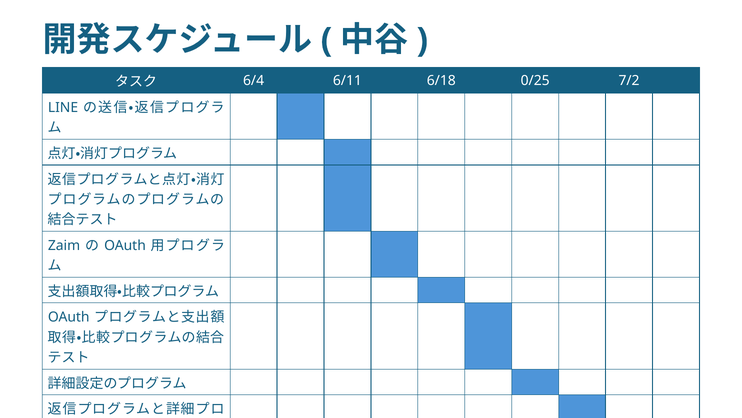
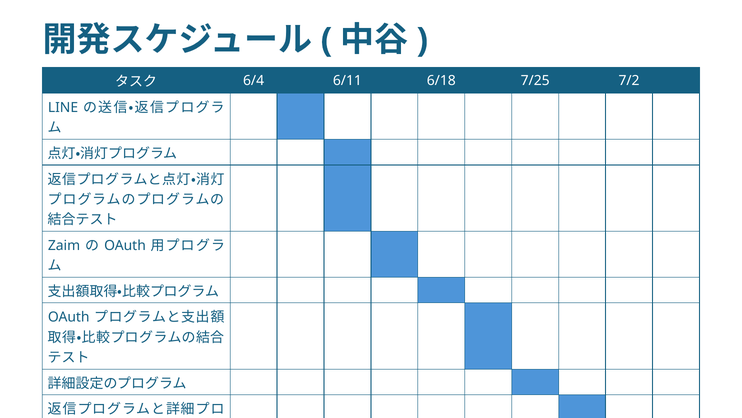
0/25: 0/25 -> 7/25
